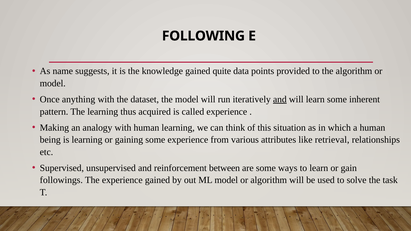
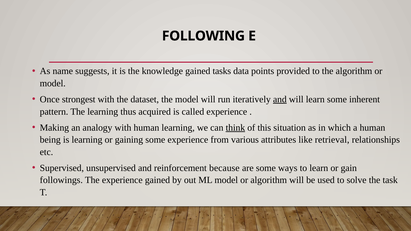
quite: quite -> tasks
anything: anything -> strongest
think underline: none -> present
between: between -> because
